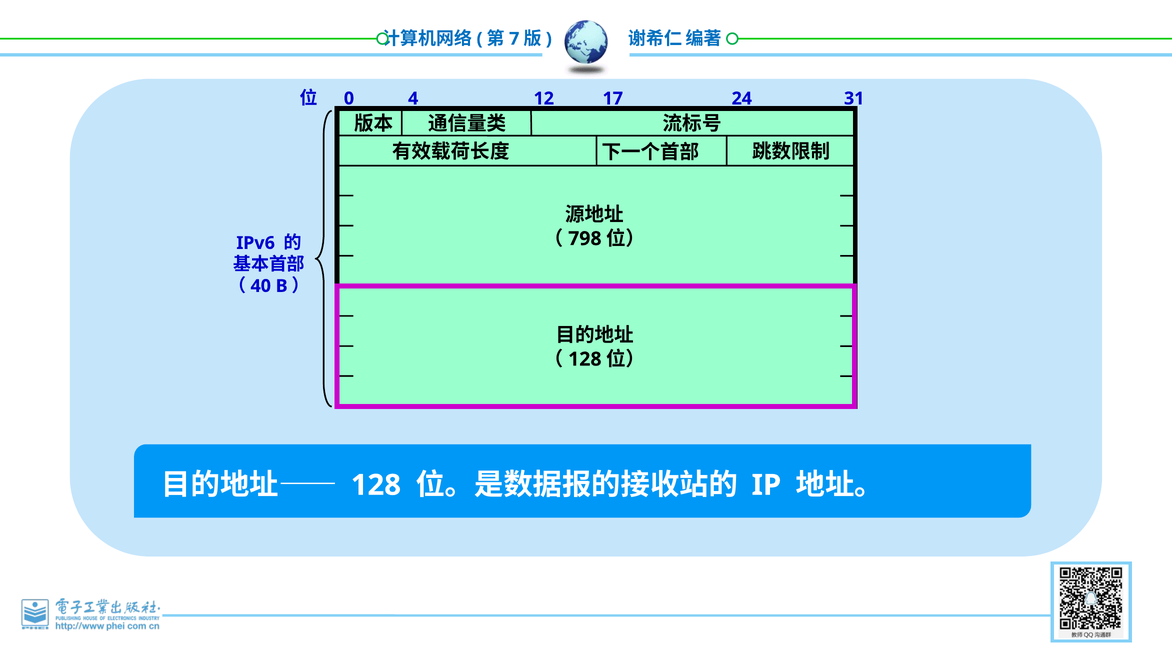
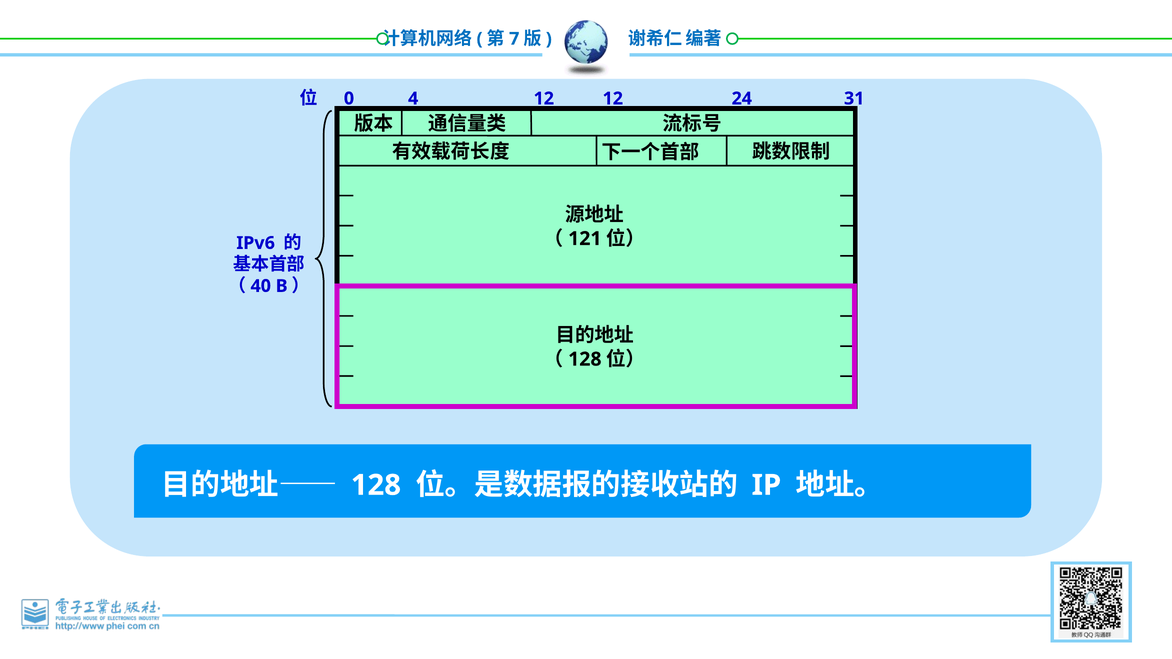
4 17: 17 -> 12
798: 798 -> 121
